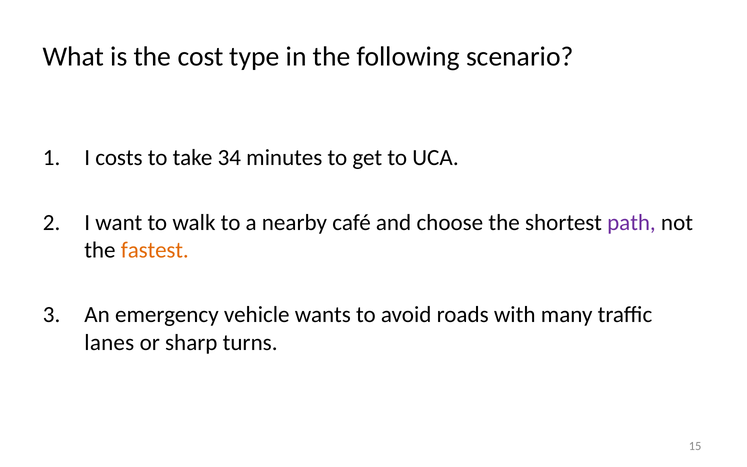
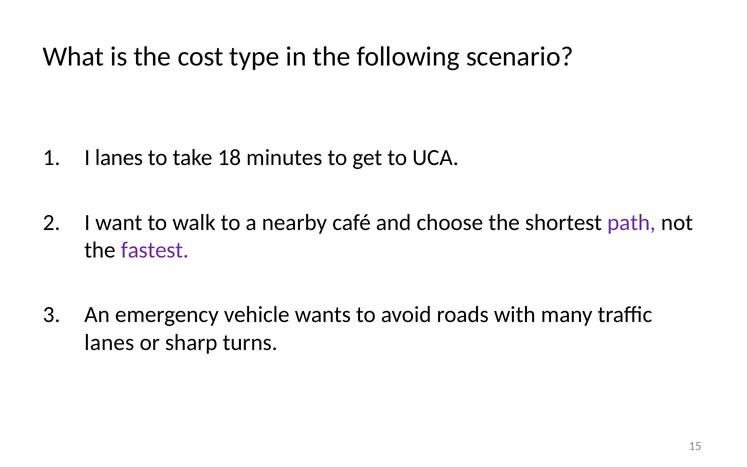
I costs: costs -> lanes
34: 34 -> 18
fastest colour: orange -> purple
